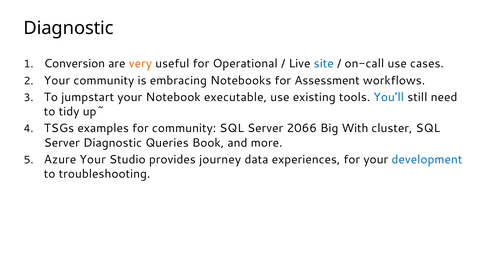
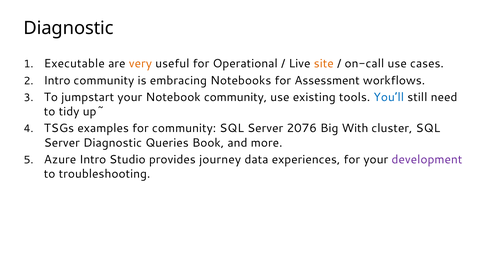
Conversion: Conversion -> Executable
site colour: blue -> orange
Your at (57, 80): Your -> Intro
Notebook executable: executable -> community
2066: 2066 -> 2076
Azure Your: Your -> Intro
development colour: blue -> purple
